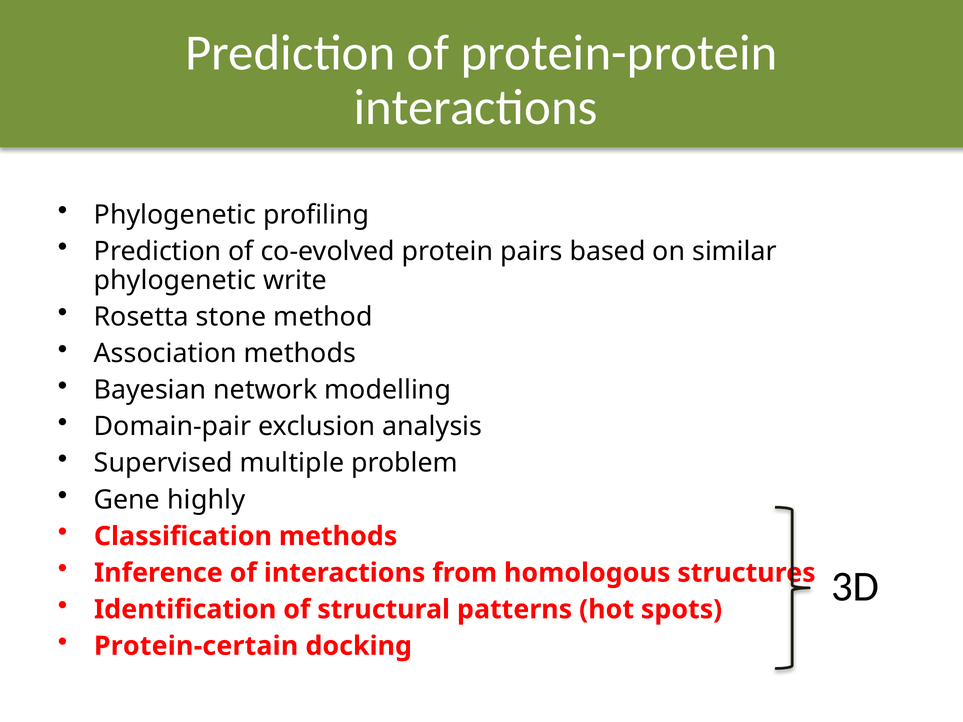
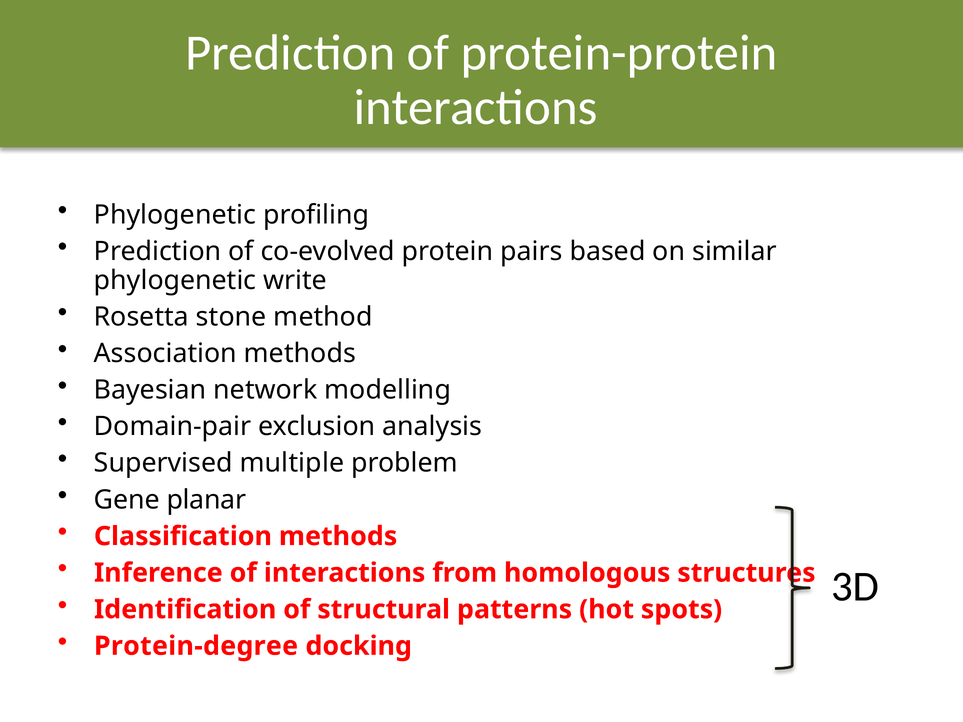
highly: highly -> planar
Protein-certain: Protein-certain -> Protein-degree
